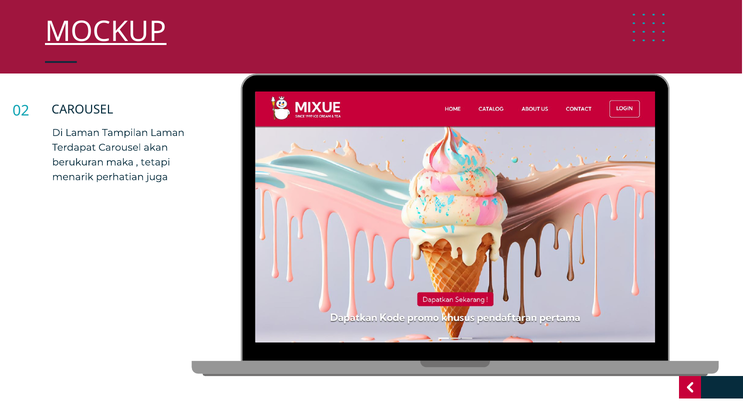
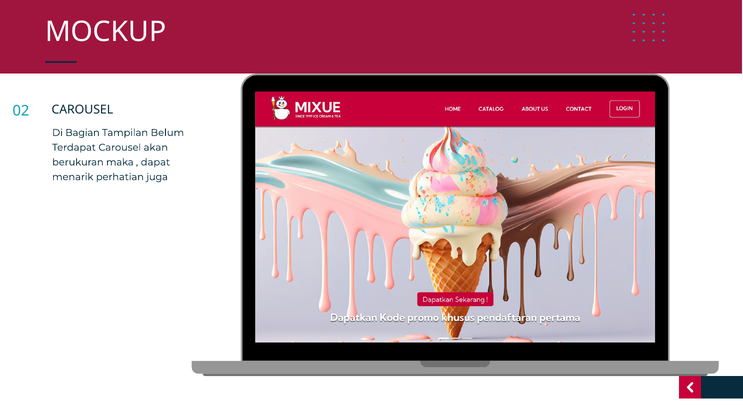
MOCKUP underline: present -> none
Di Laman: Laman -> Bagian
Tampilan Laman: Laman -> Belum
tetapi: tetapi -> dapat
